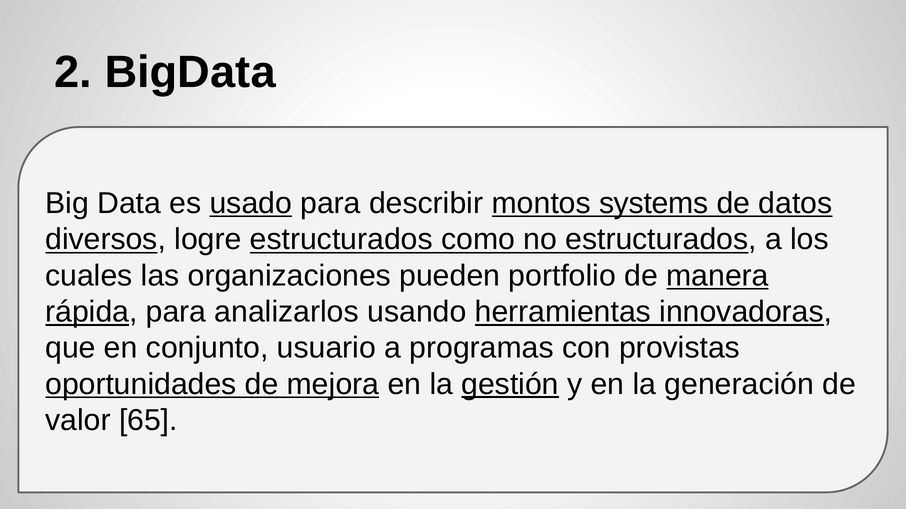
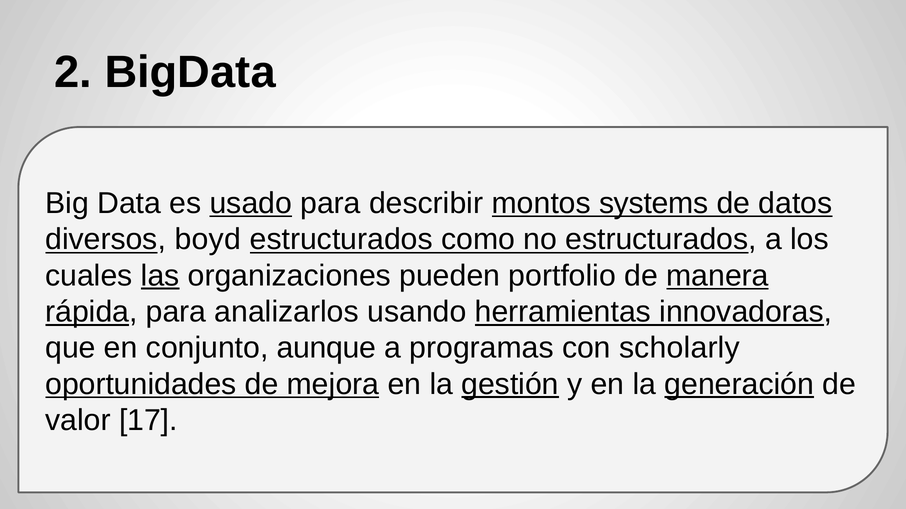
logre: logre -> boyd
las underline: none -> present
usuario: usuario -> aunque
provistas: provistas -> scholarly
generación underline: none -> present
65: 65 -> 17
